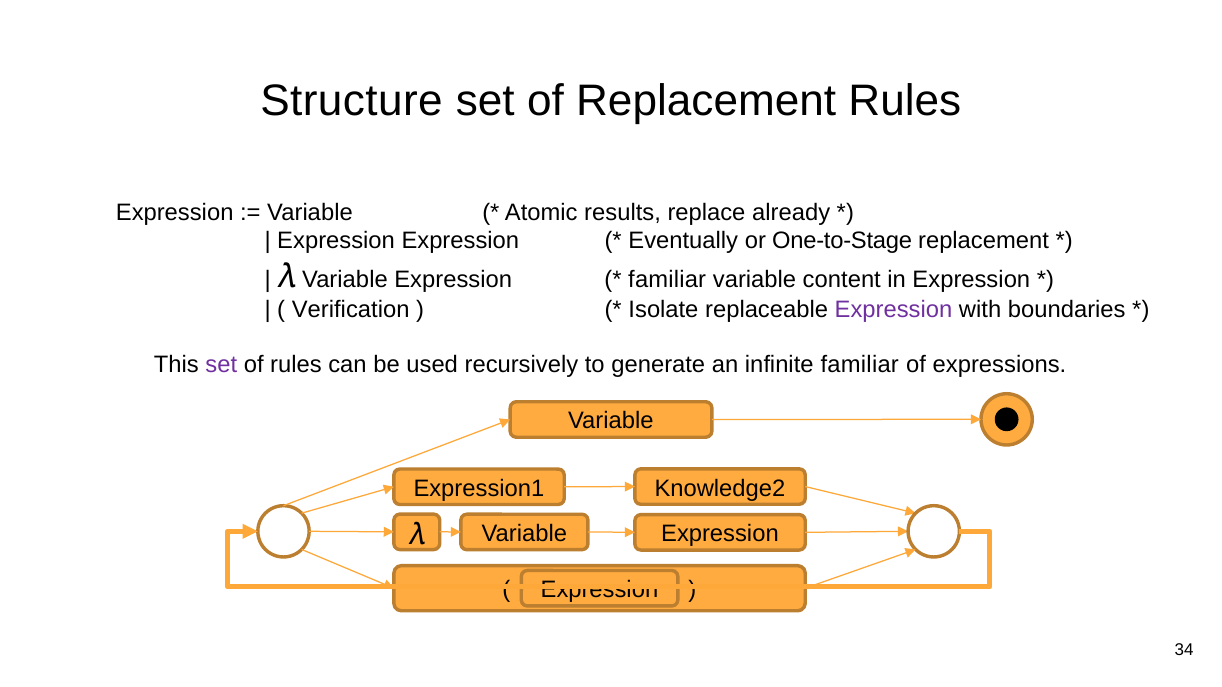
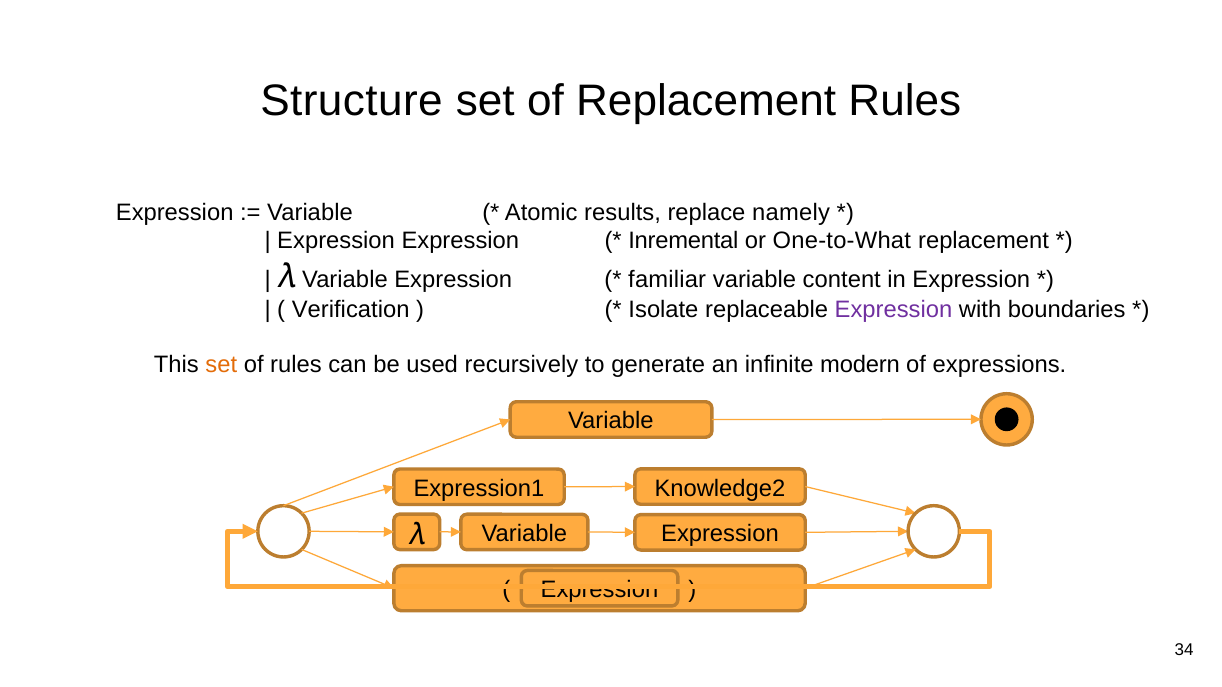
already: already -> namely
Eventually: Eventually -> Inremental
One-to-Stage: One-to-Stage -> One-to-What
set at (221, 365) colour: purple -> orange
infinite familiar: familiar -> modern
